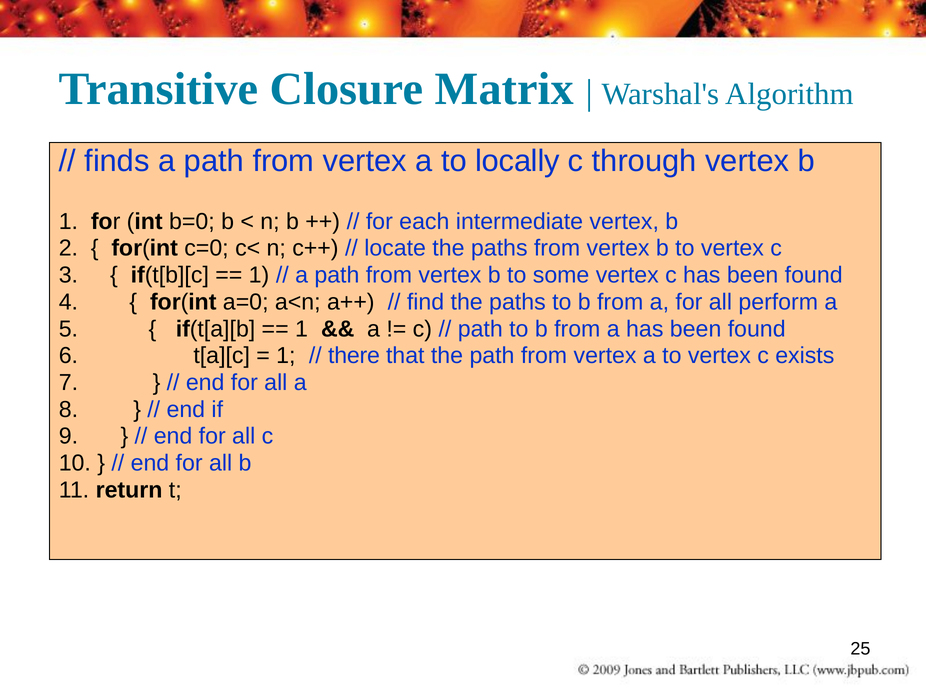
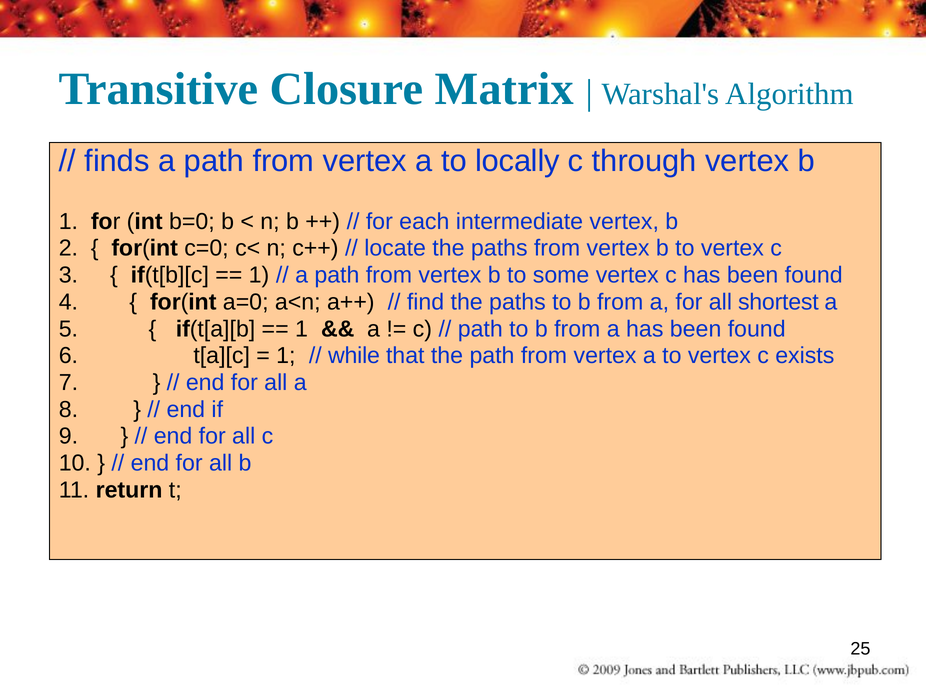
perform: perform -> shortest
there: there -> while
